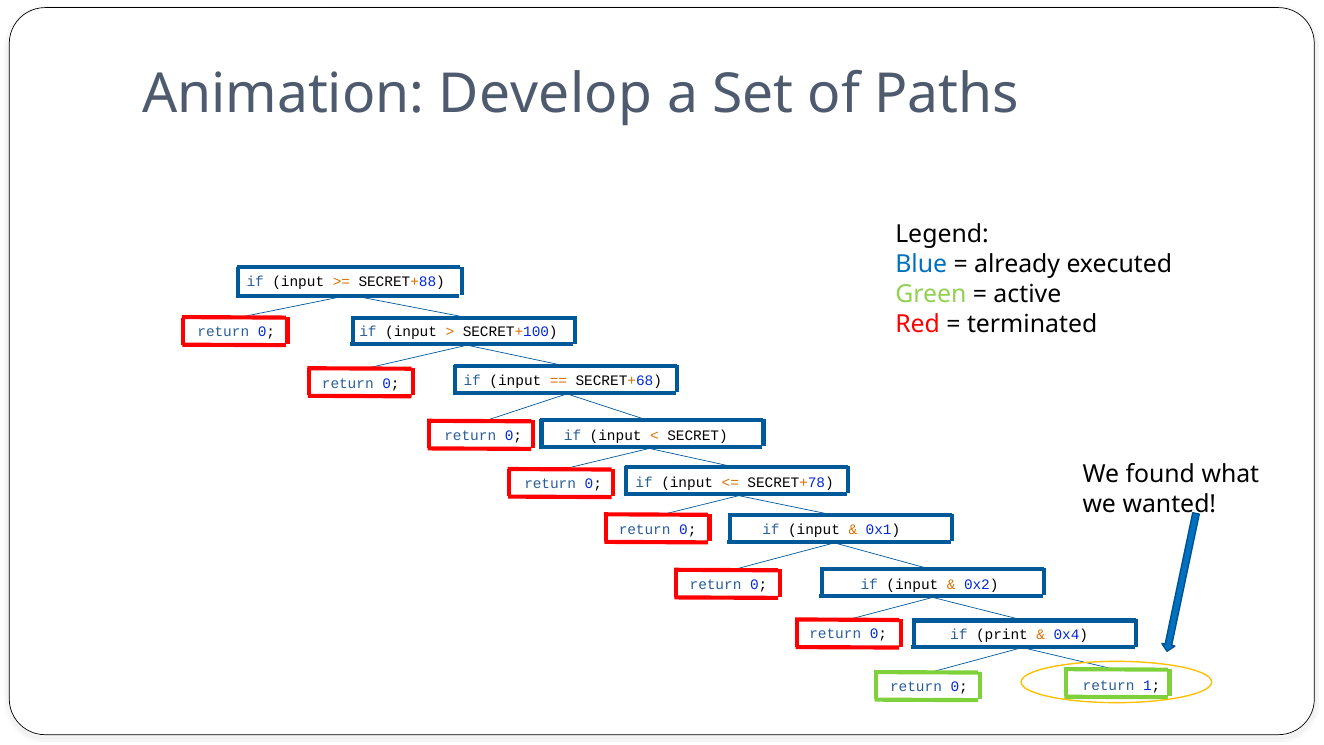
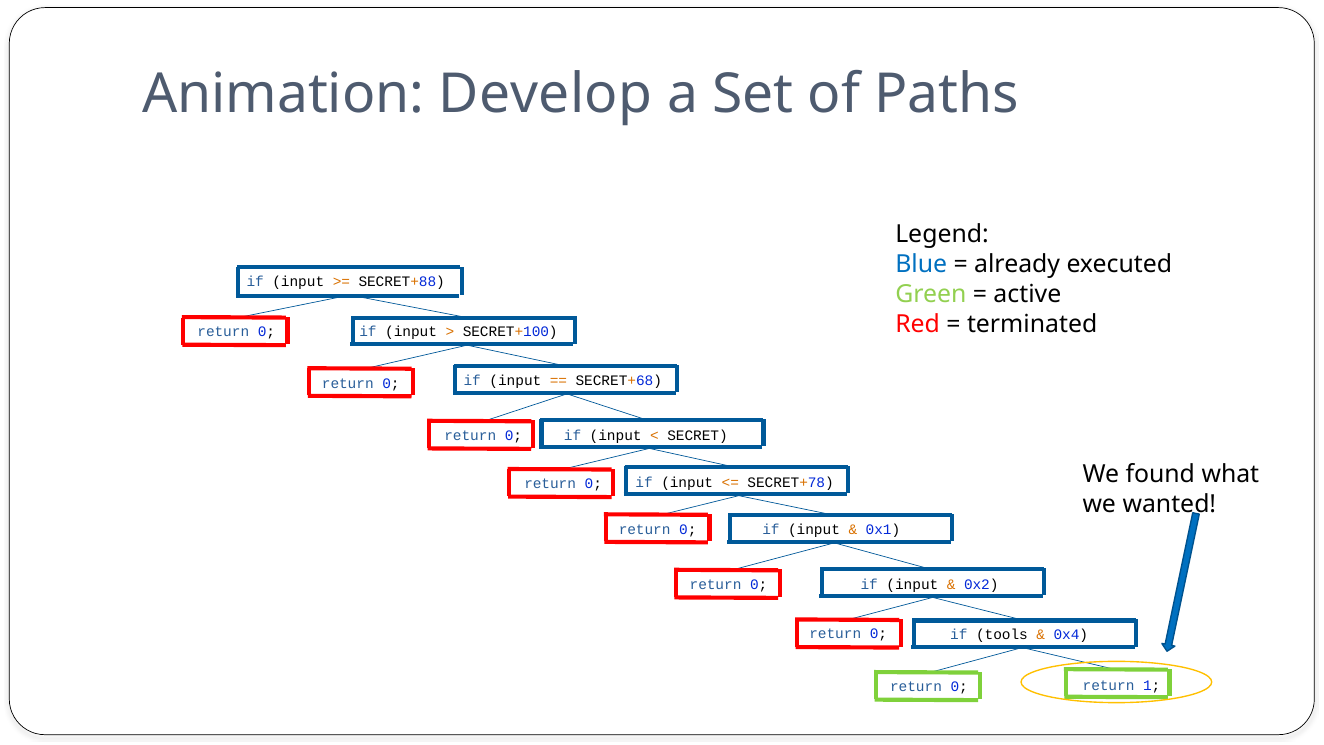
print: print -> tools
